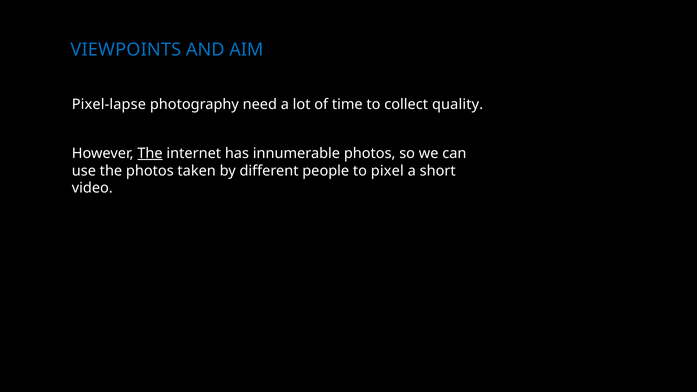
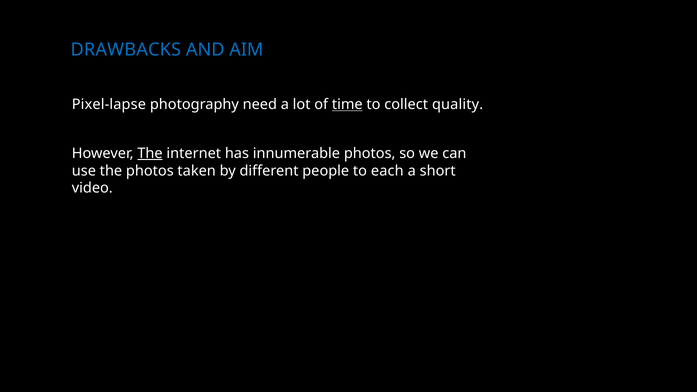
VIEWPOINTS: VIEWPOINTS -> DRAWBACKS
time underline: none -> present
pixel: pixel -> each
